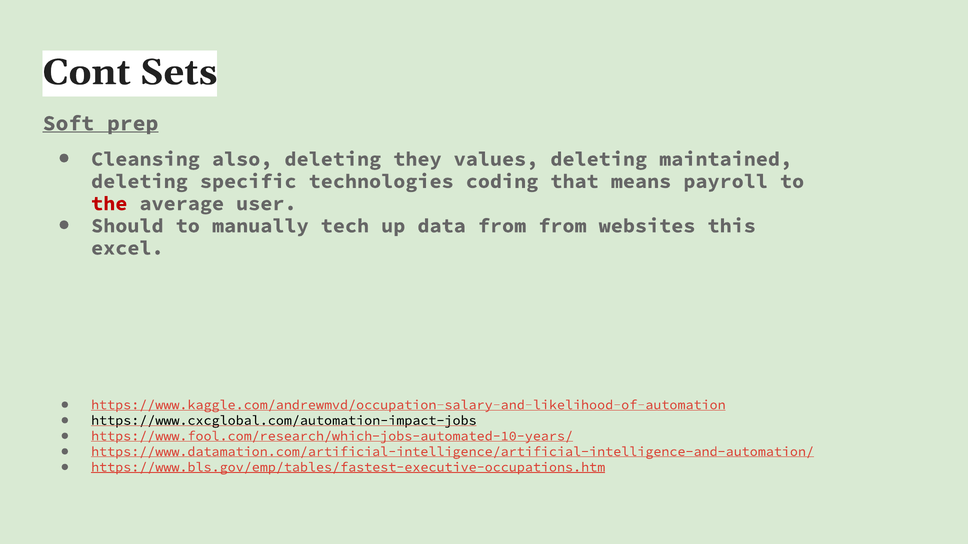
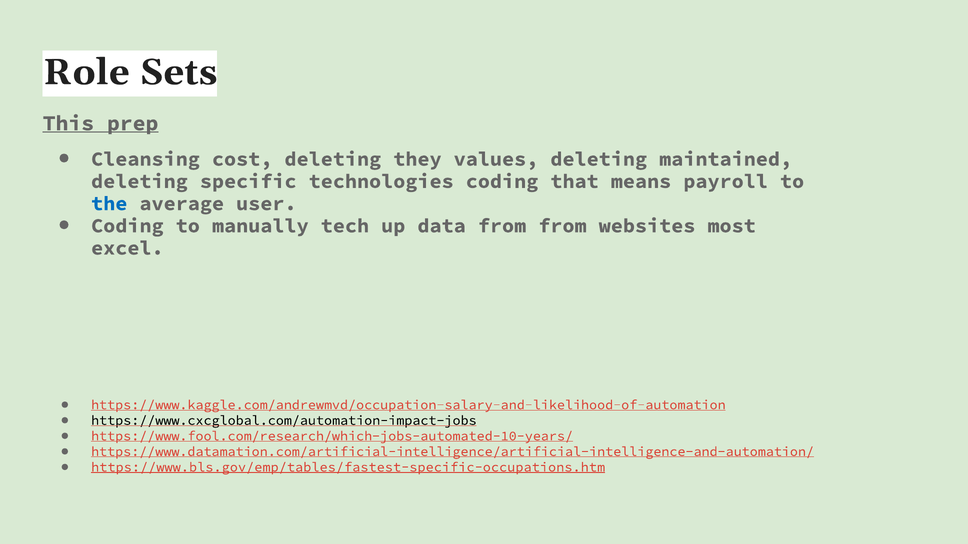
Cont: Cont -> Role
Soft: Soft -> This
also: also -> cost
the colour: red -> blue
Should at (127, 226): Should -> Coding
this: this -> most
https://www.bls.gov/emp/tables/fastest-executive-occupations.htm: https://www.bls.gov/emp/tables/fastest-executive-occupations.htm -> https://www.bls.gov/emp/tables/fastest-specific-occupations.htm
